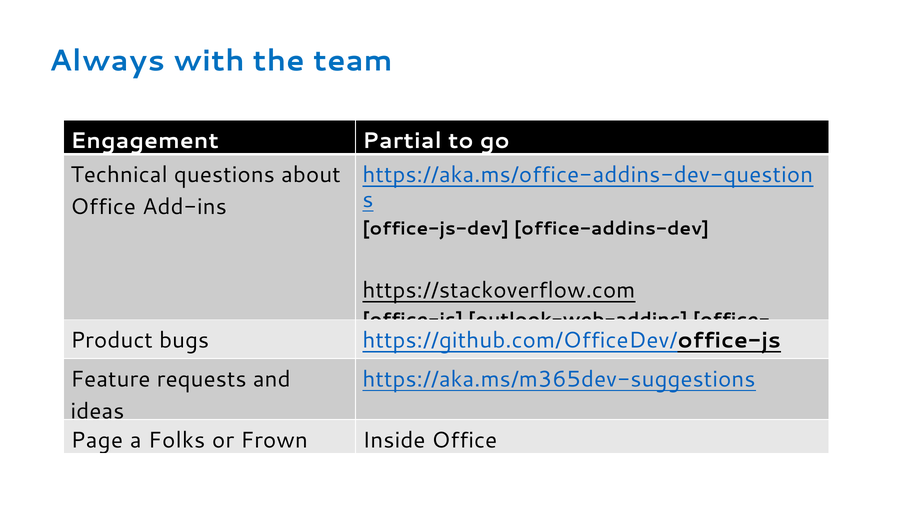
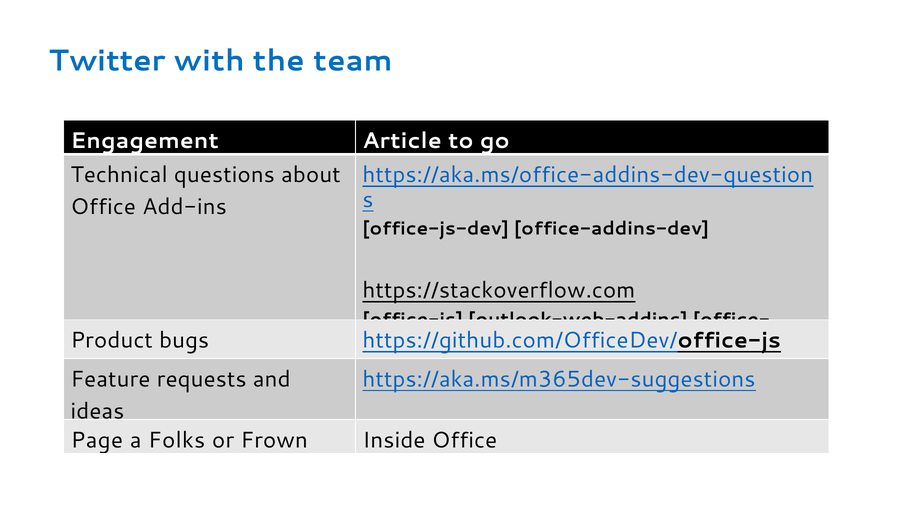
Always: Always -> Twitter
Partial: Partial -> Article
